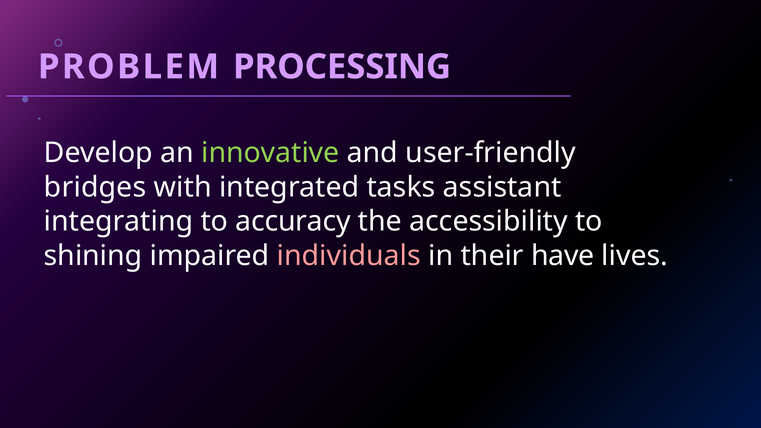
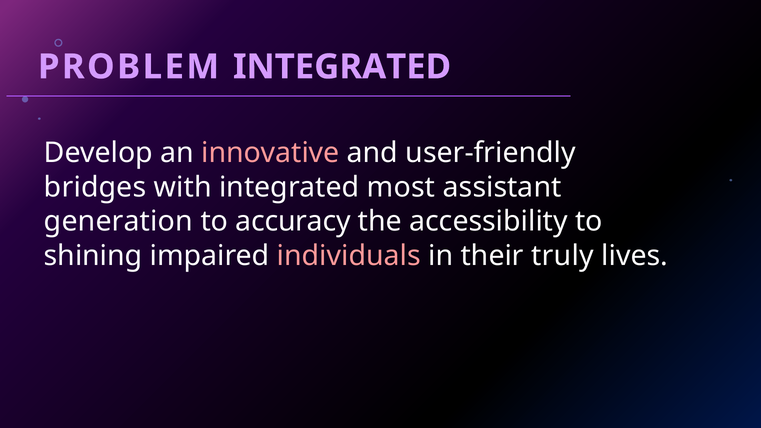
PROBLEM PROCESSING: PROCESSING -> INTEGRATED
innovative colour: light green -> pink
tasks: tasks -> most
integrating: integrating -> generation
have: have -> truly
